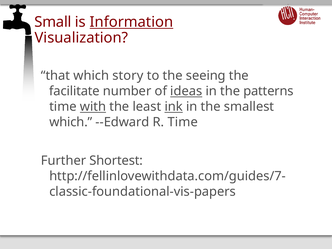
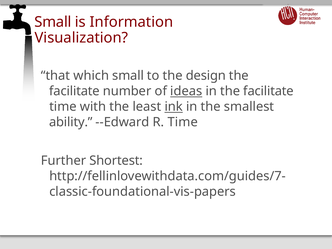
Information underline: present -> none
which story: story -> small
seeing: seeing -> design
in the patterns: patterns -> facilitate
with underline: present -> none
which at (71, 122): which -> ability
